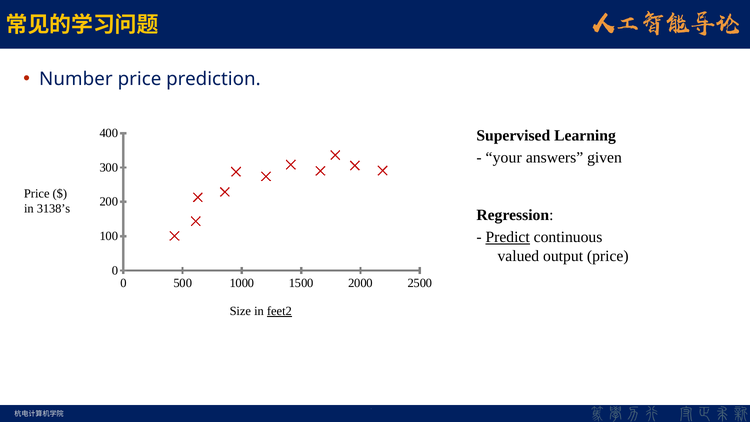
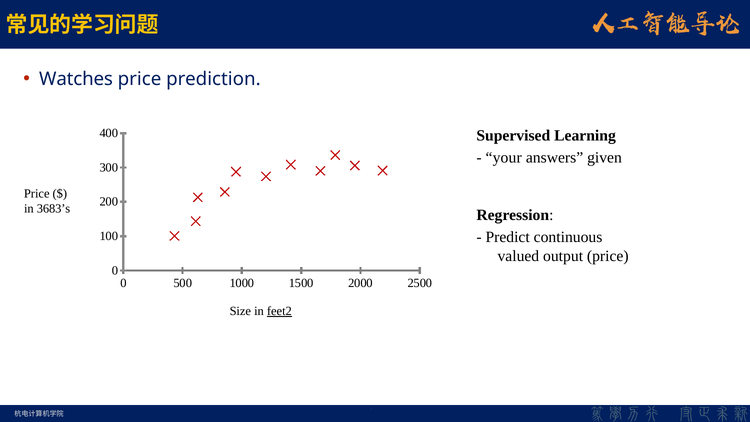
Number: Number -> Watches
3138’s: 3138’s -> 3683’s
Predict underline: present -> none
